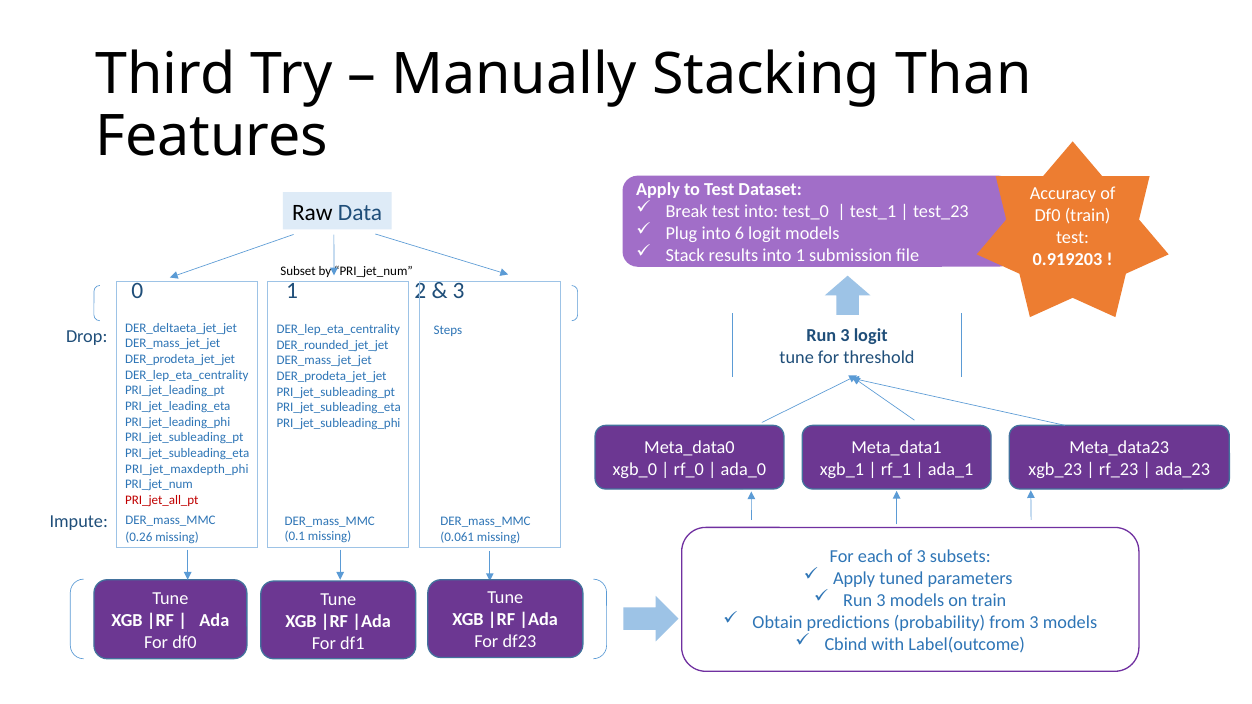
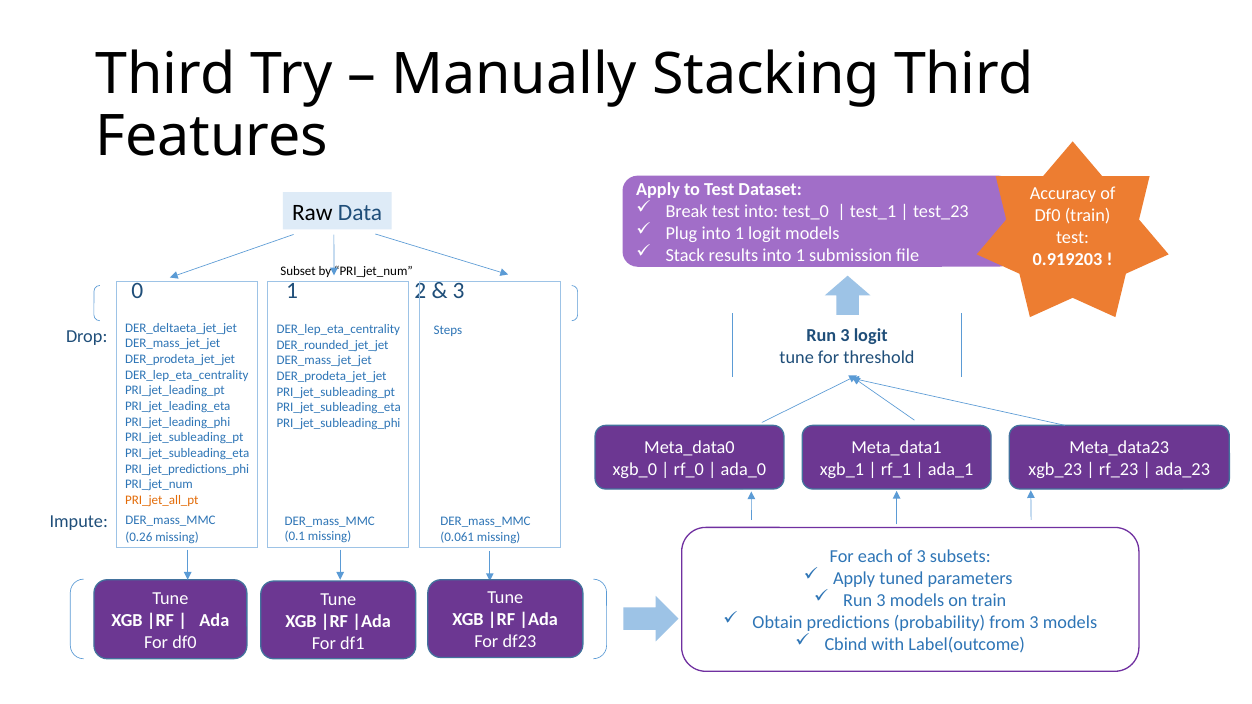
Stacking Than: Than -> Third
Plug into 6: 6 -> 1
PRI_jet_maxdepth_phi: PRI_jet_maxdepth_phi -> PRI_jet_predictions_phi
PRI_jet_all_pt colour: red -> orange
